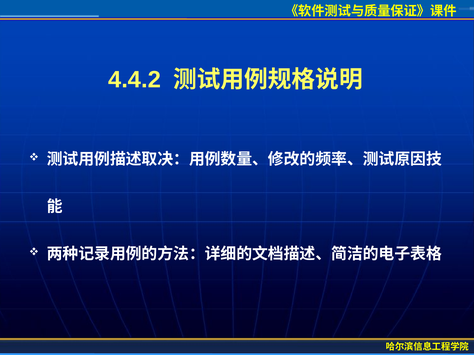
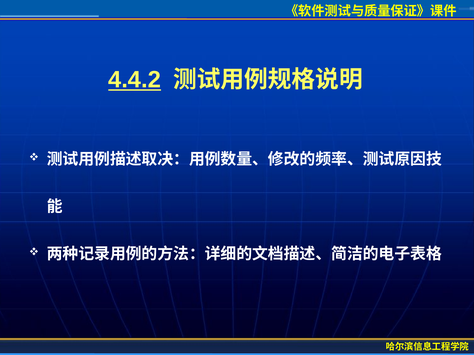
4.4.2 underline: none -> present
